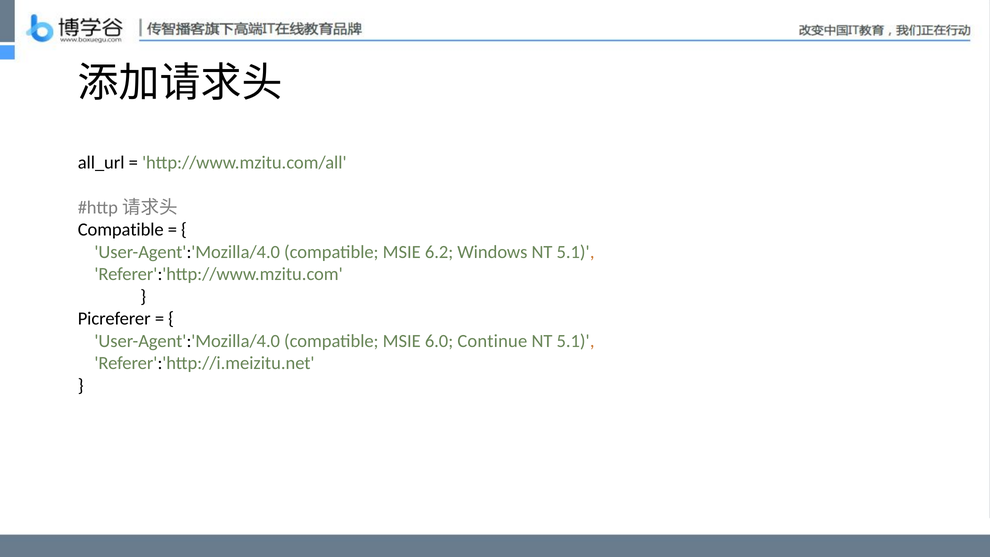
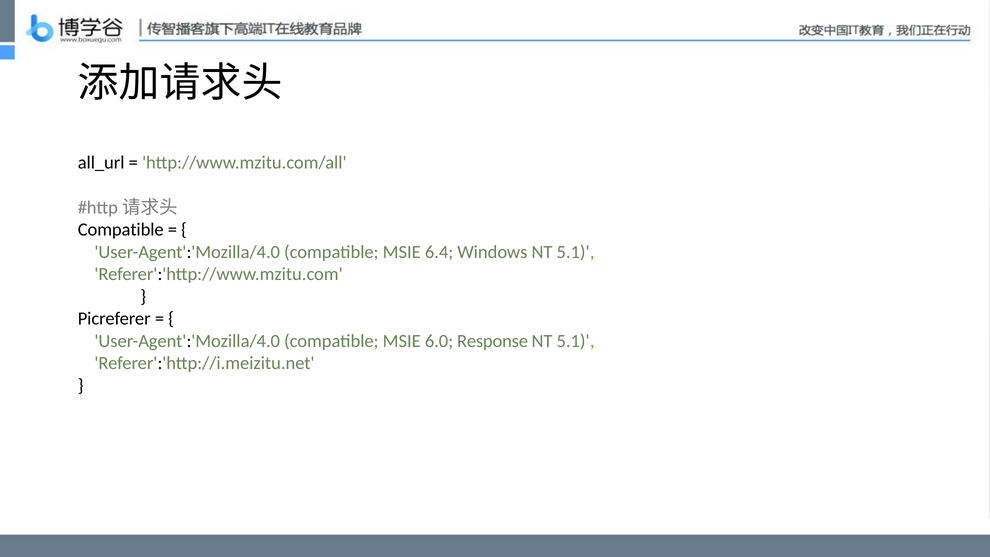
6.2: 6.2 -> 6.4
Continue: Continue -> Response
